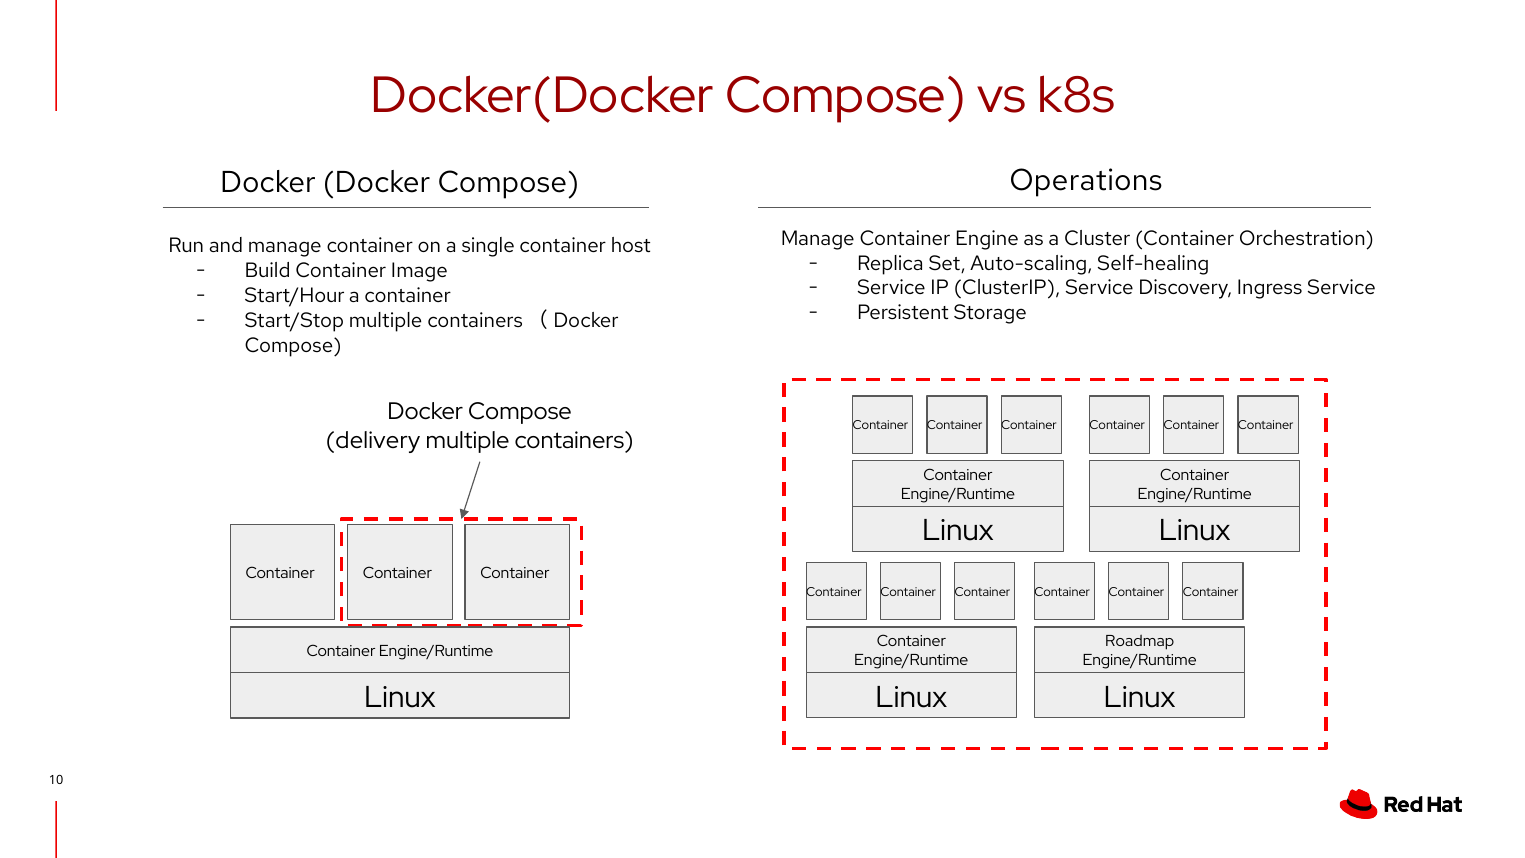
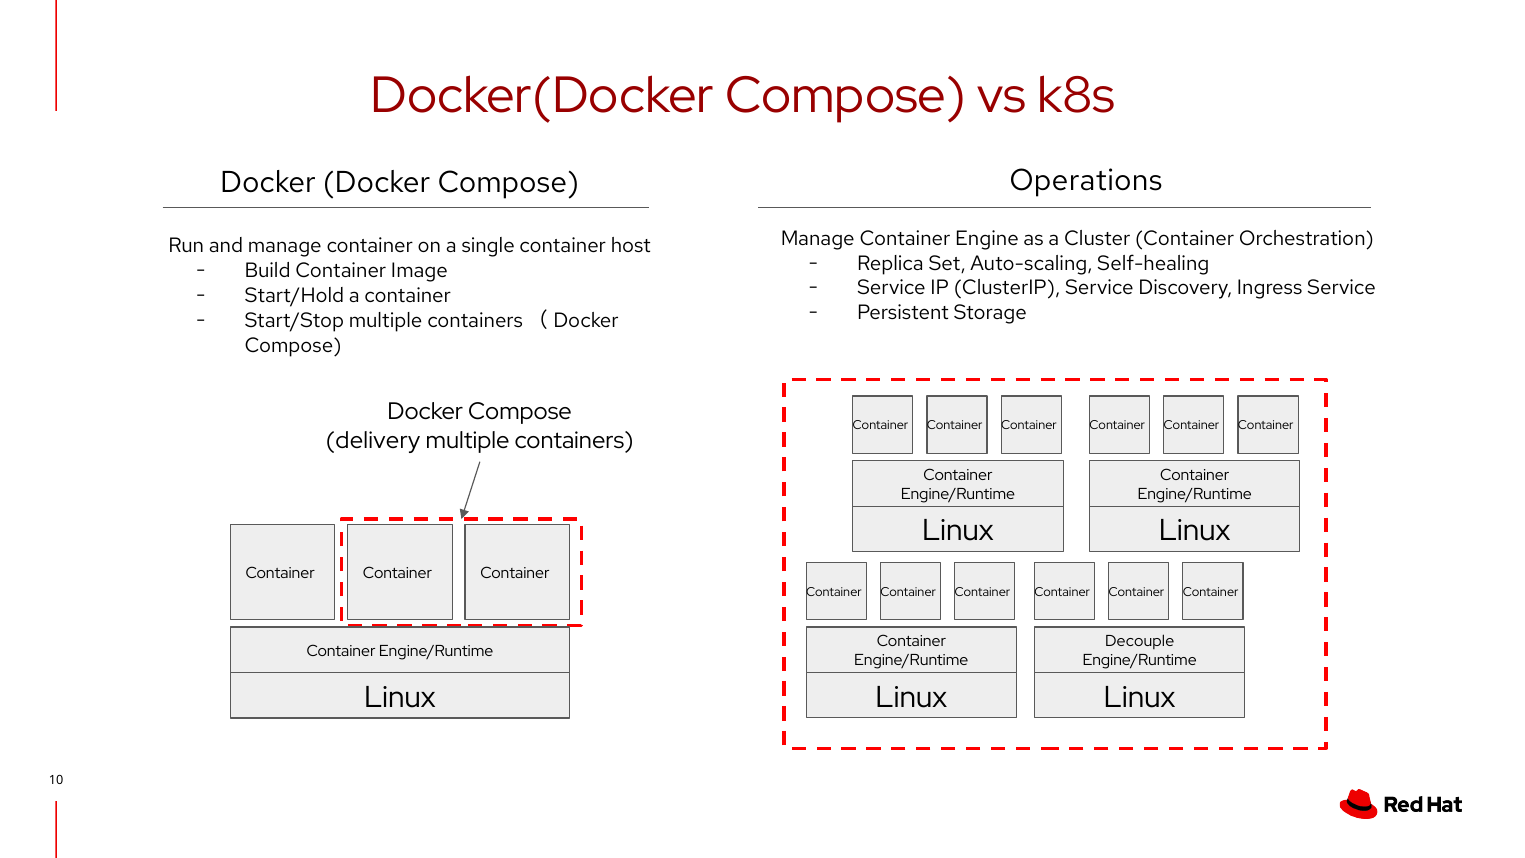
Start/Hour: Start/Hour -> Start/Hold
Roadmap: Roadmap -> Decouple
